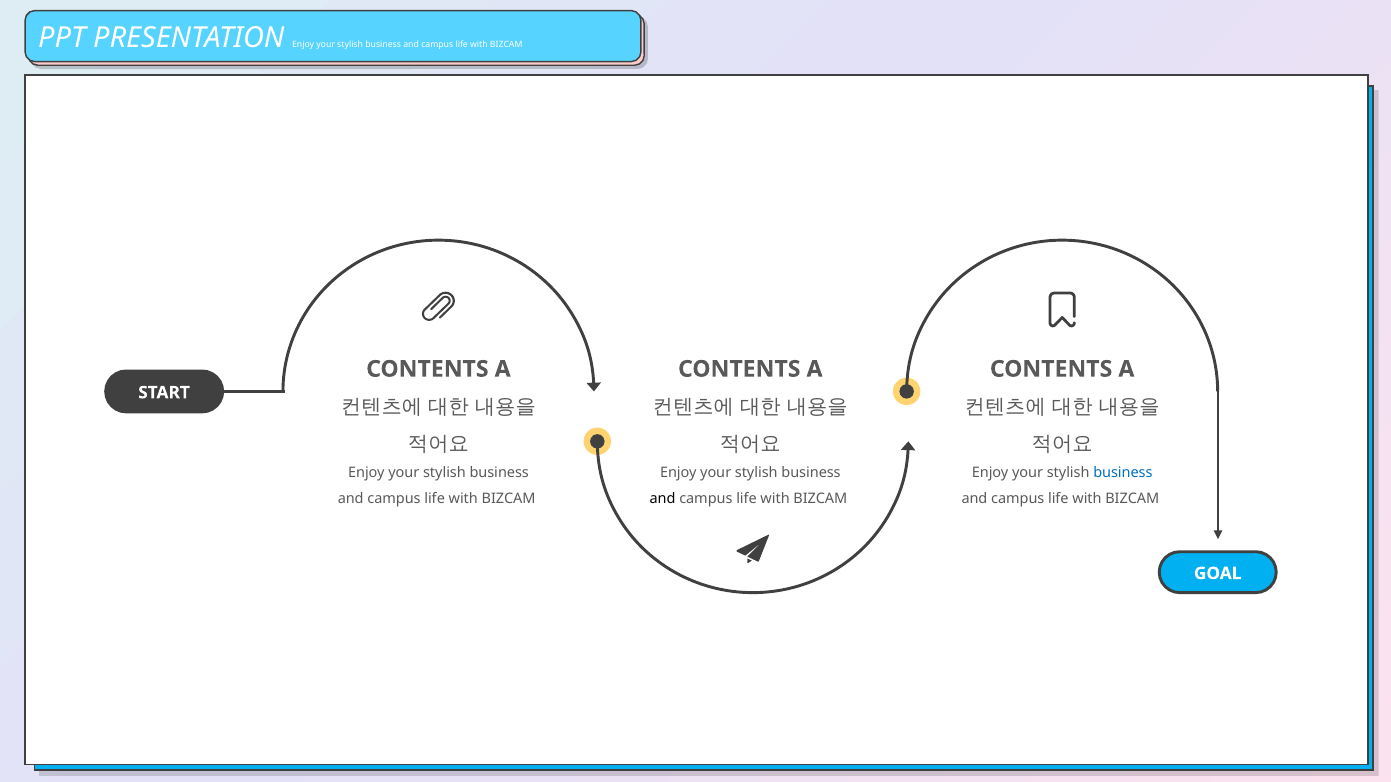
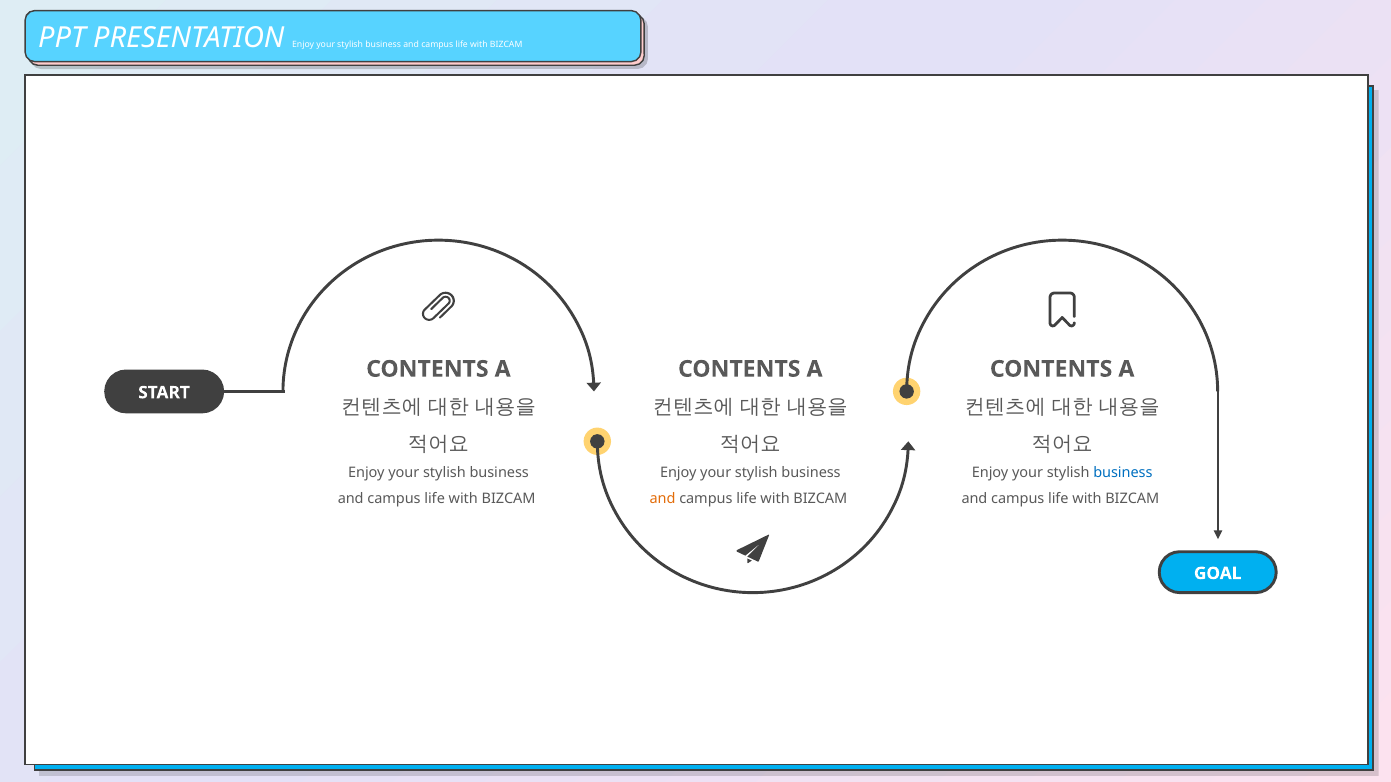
and at (663, 499) colour: black -> orange
